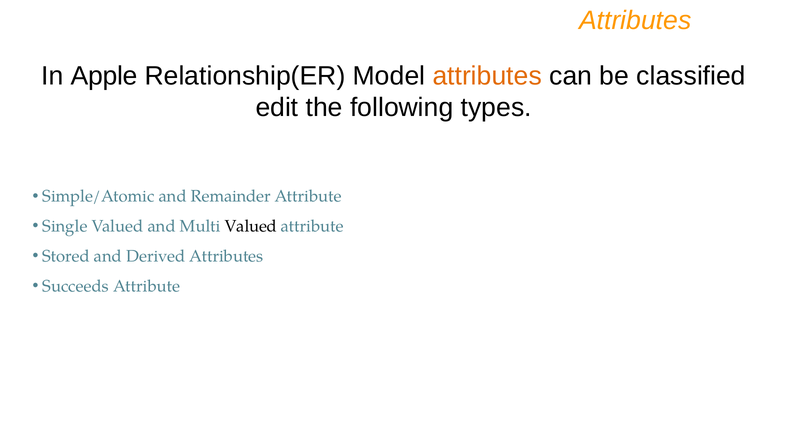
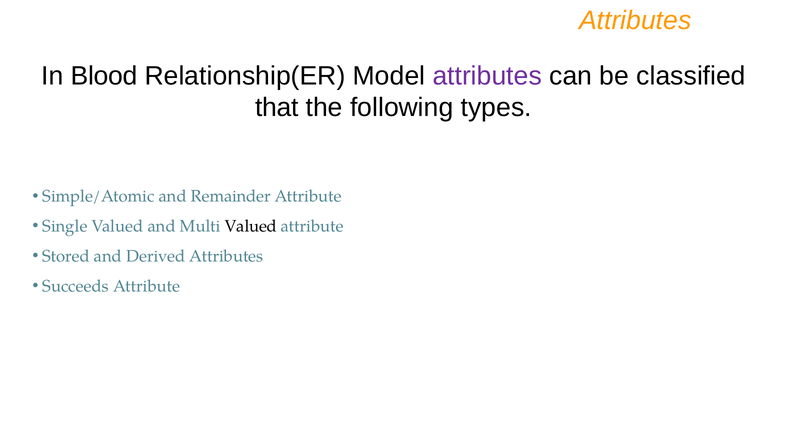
Apple: Apple -> Blood
attributes at (487, 76) colour: orange -> purple
edit: edit -> that
